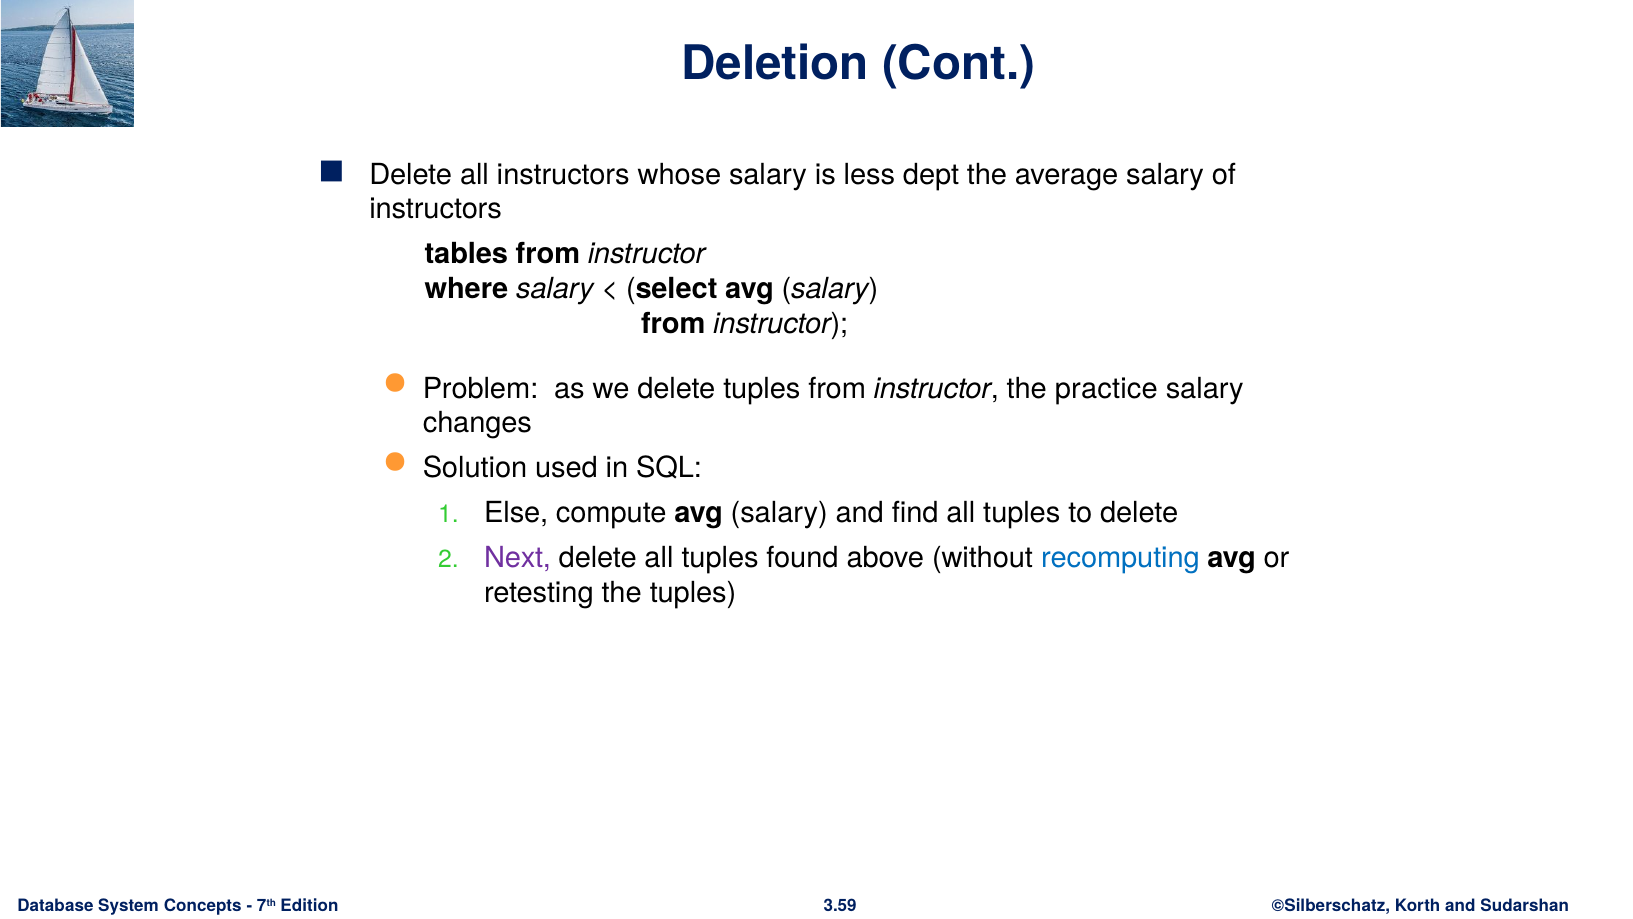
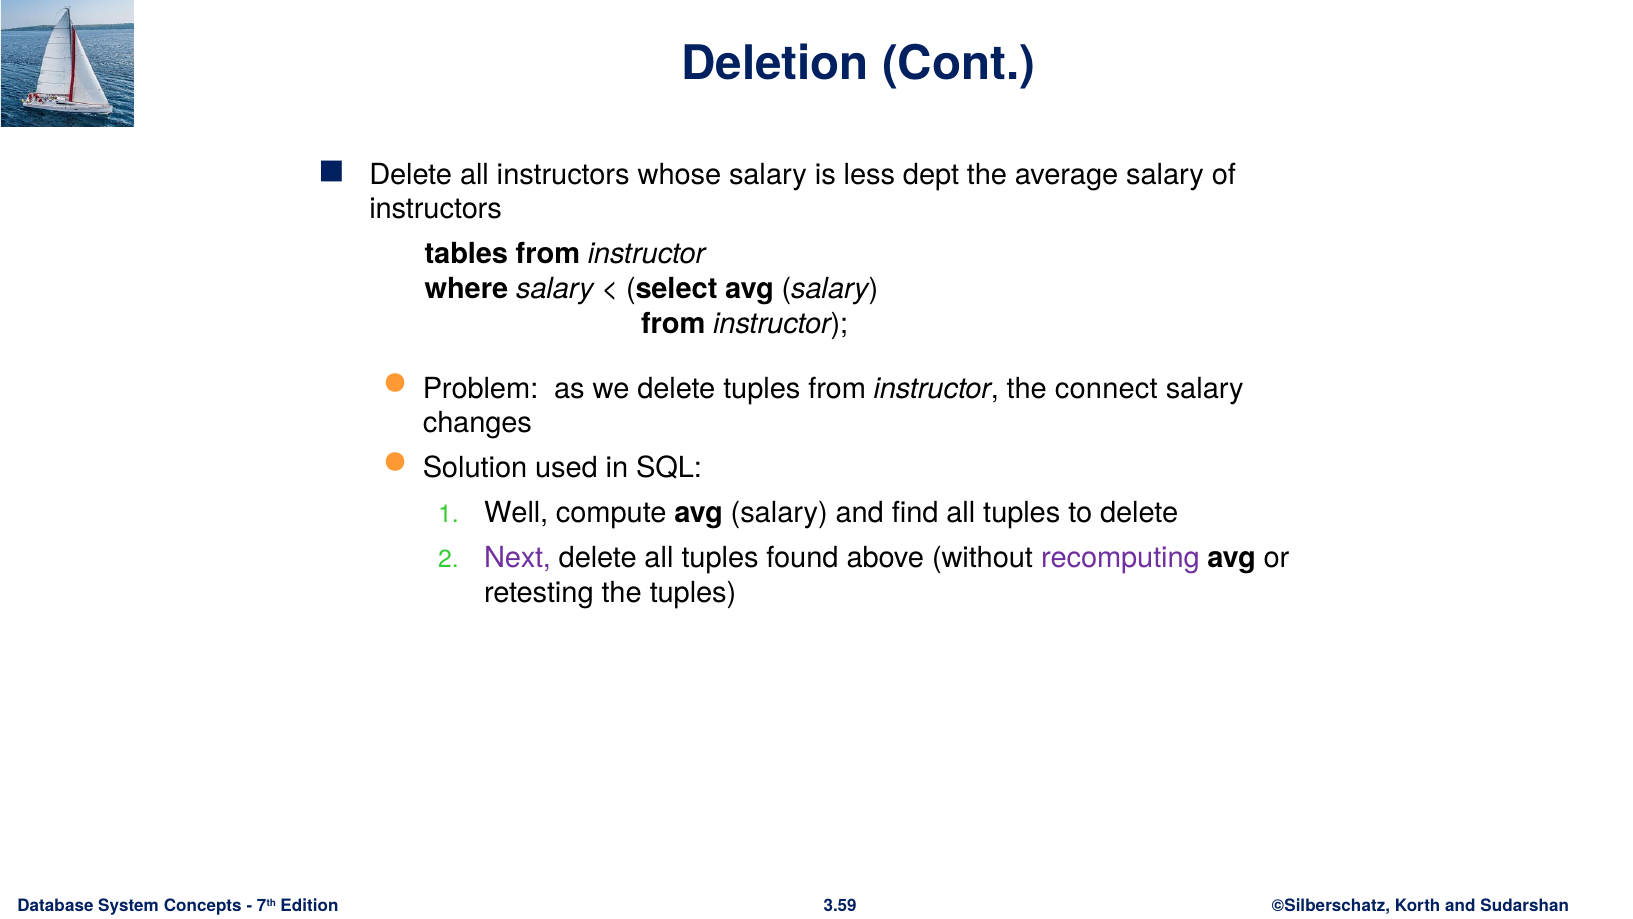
practice: practice -> connect
Else: Else -> Well
recomputing colour: blue -> purple
